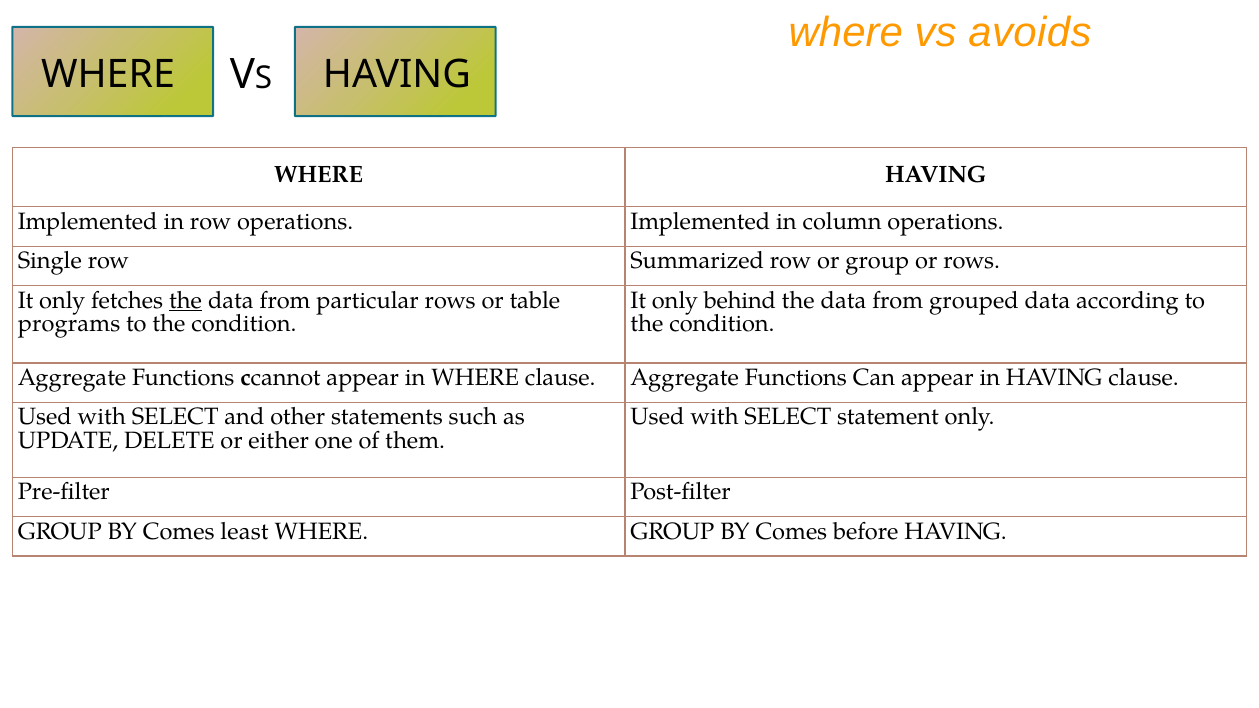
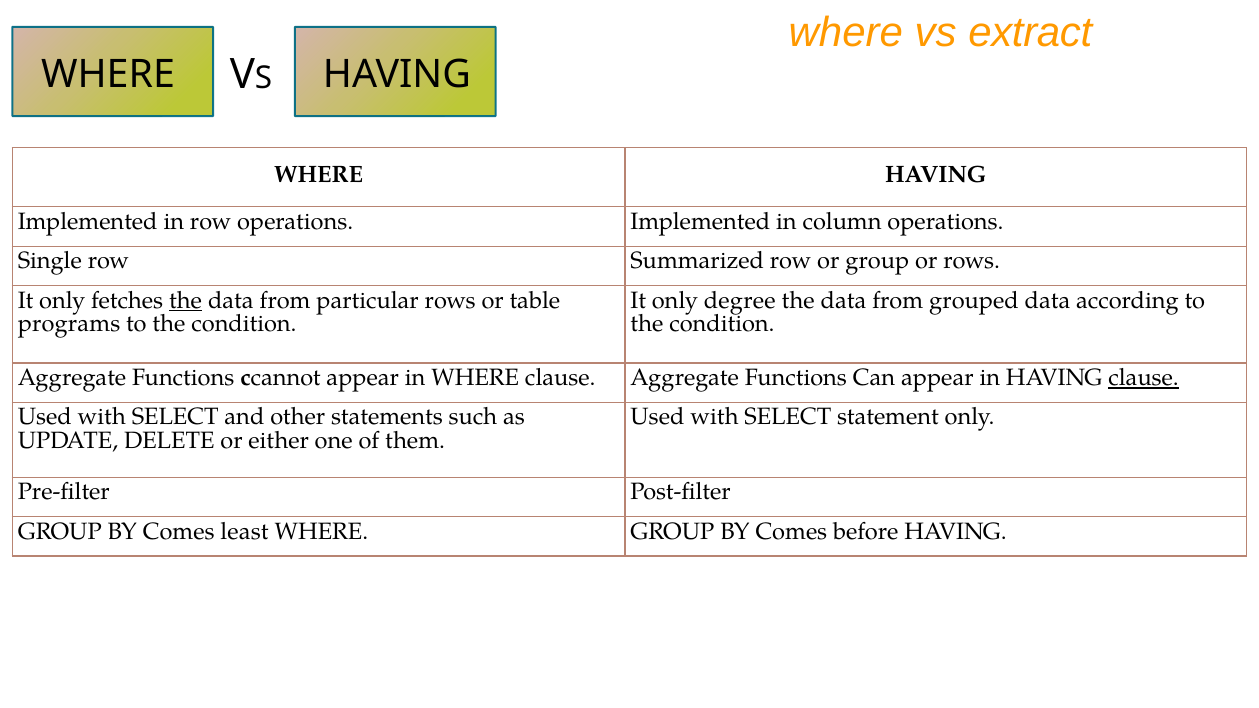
avoids: avoids -> extract
behind: behind -> degree
clause at (1144, 378) underline: none -> present
